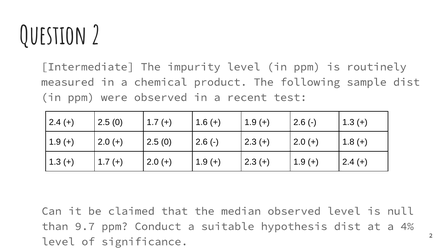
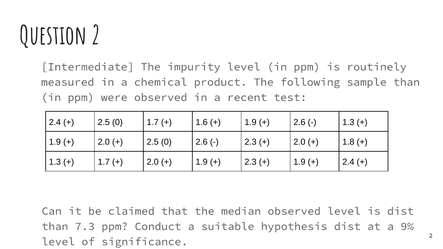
sample dist: dist -> than
is null: null -> dist
9.7: 9.7 -> 7.3
4%: 4% -> 9%
